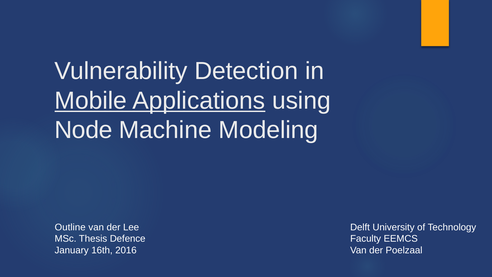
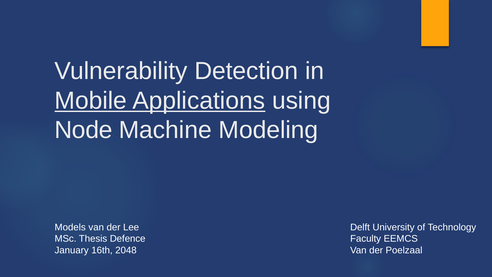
Outline: Outline -> Models
2016: 2016 -> 2048
